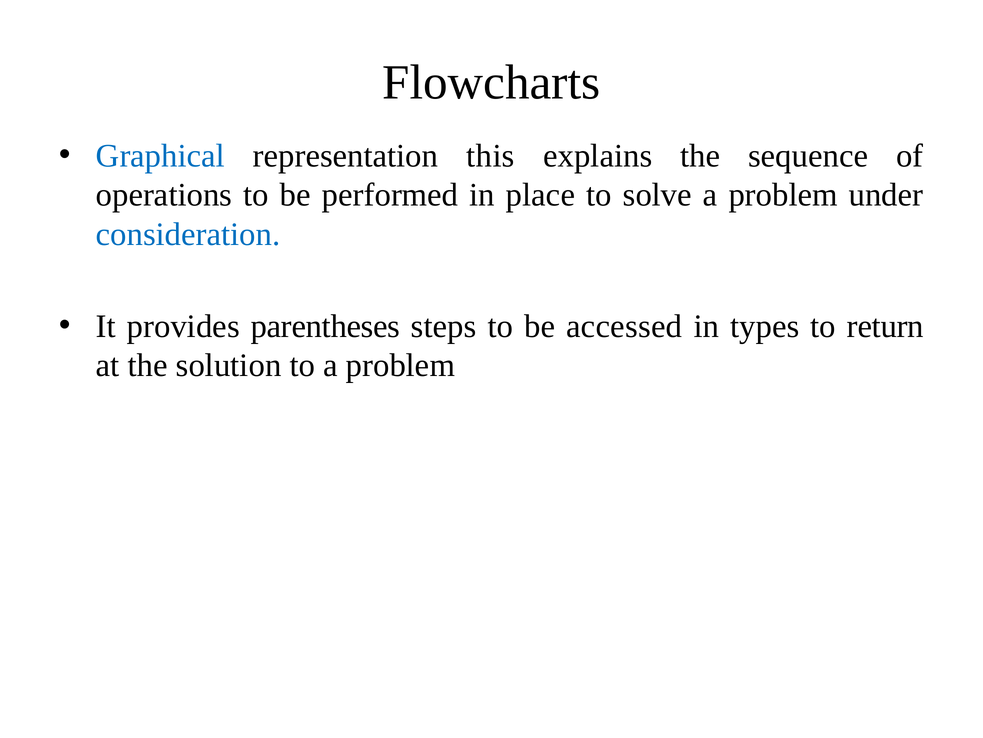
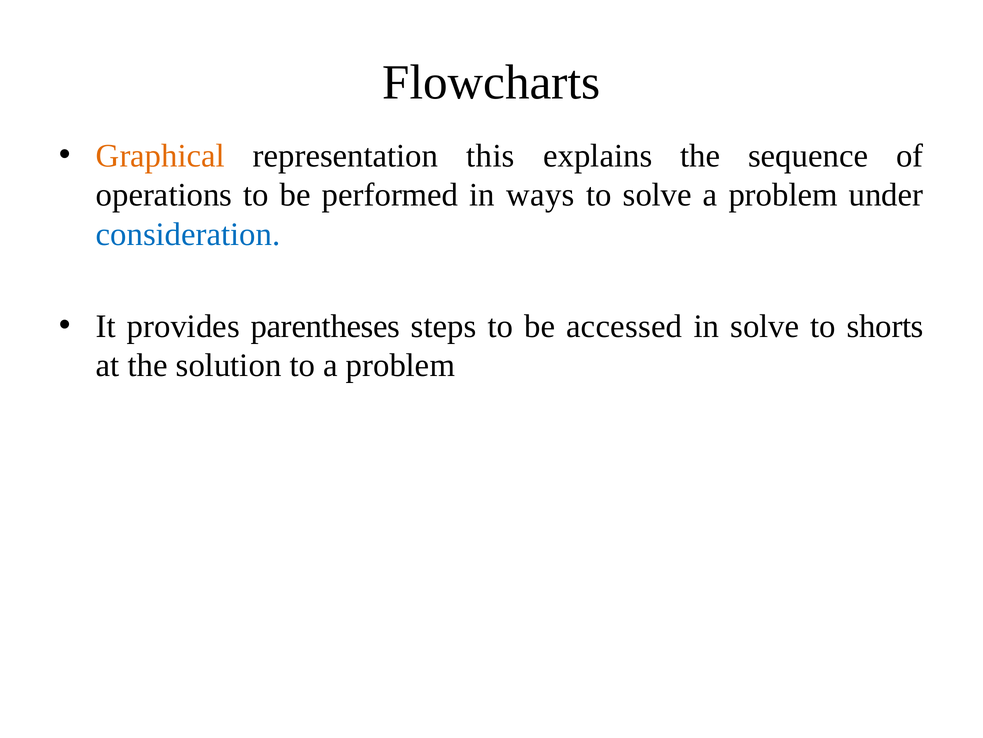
Graphical colour: blue -> orange
place: place -> ways
in types: types -> solve
return: return -> shorts
